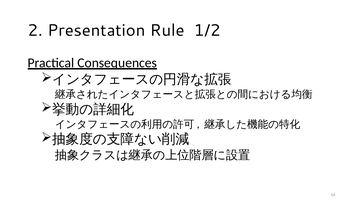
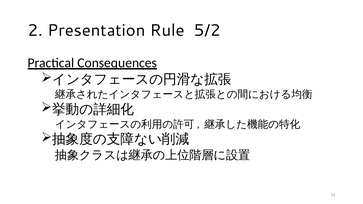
1/2: 1/2 -> 5/2
